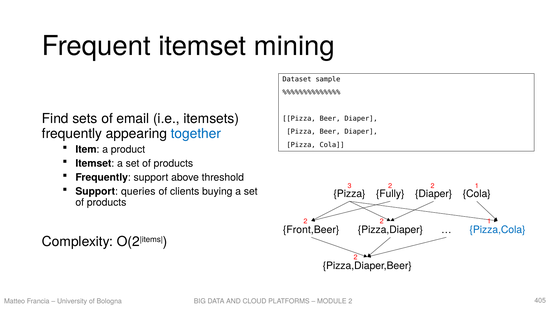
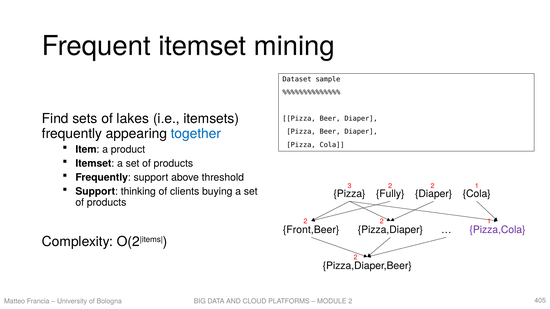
email: email -> lakes
queries: queries -> thinking
Pizza,Cola colour: blue -> purple
